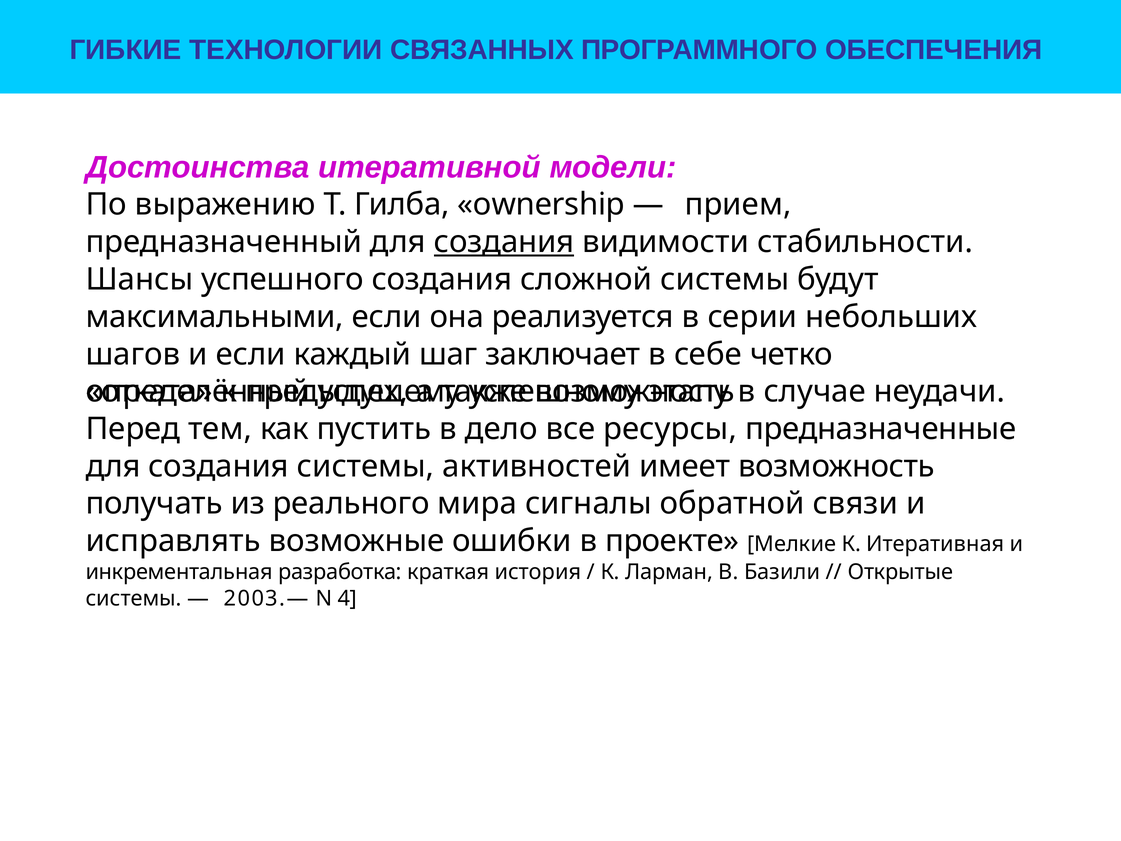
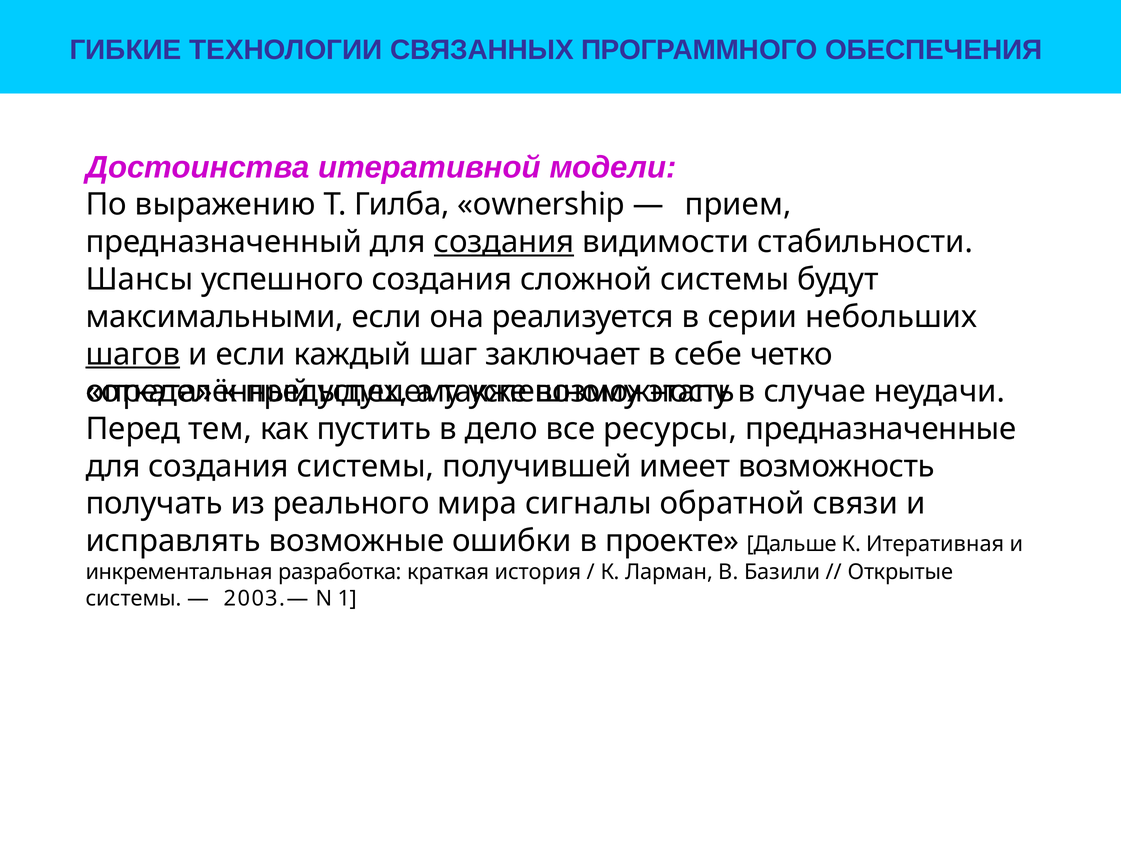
шагов underline: none -> present
активностей: активностей -> получившей
Мелкие: Мелкие -> Дальше
4: 4 -> 1
